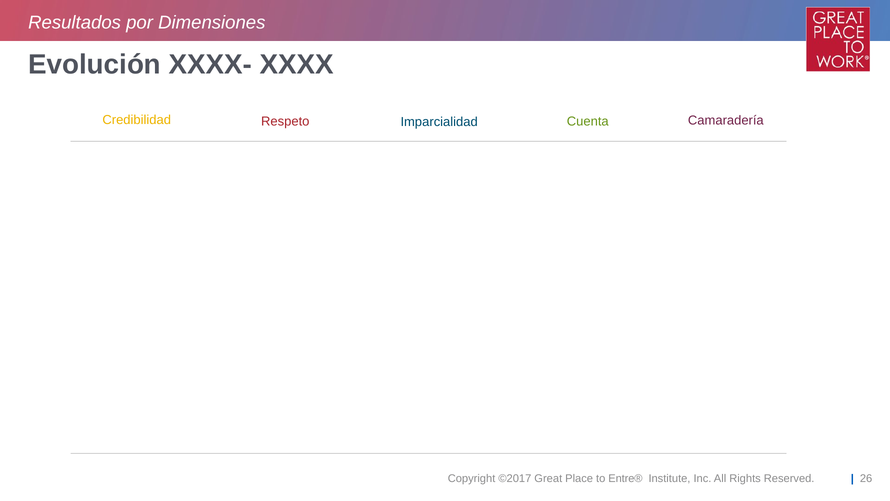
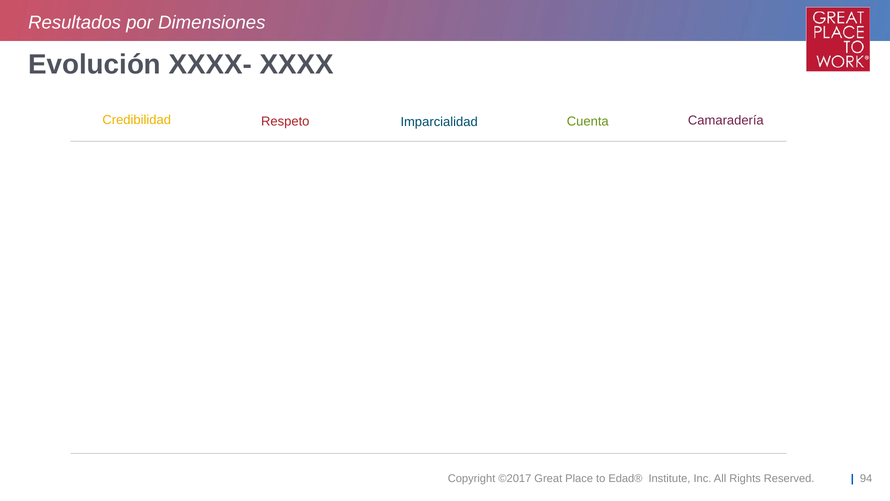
Entre®: Entre® -> Edad®
26: 26 -> 94
